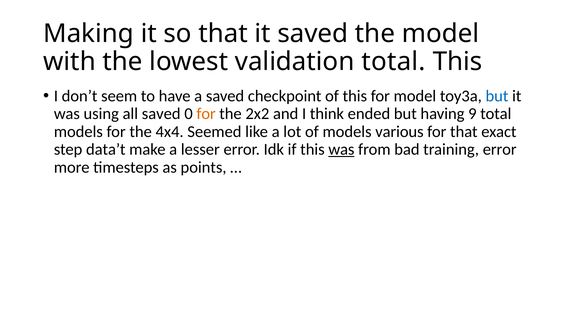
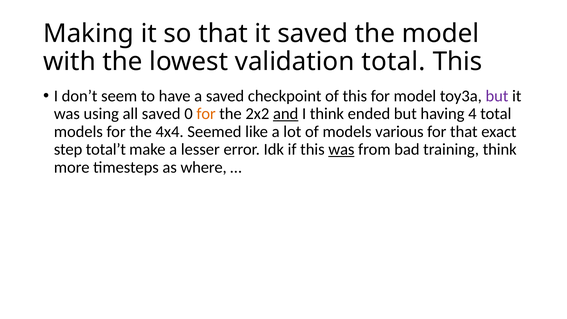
but at (497, 96) colour: blue -> purple
and underline: none -> present
9: 9 -> 4
data’t: data’t -> total’t
training error: error -> think
points: points -> where
